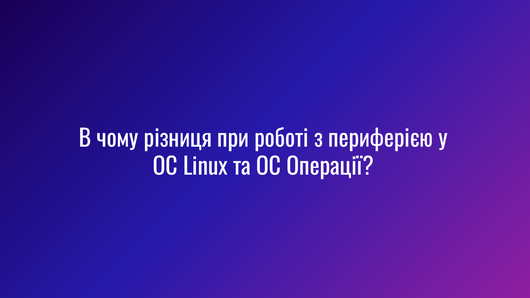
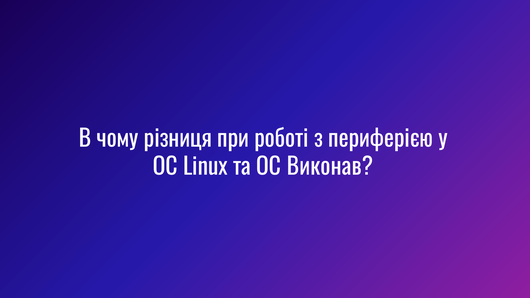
Операції: Операції -> Виконав
